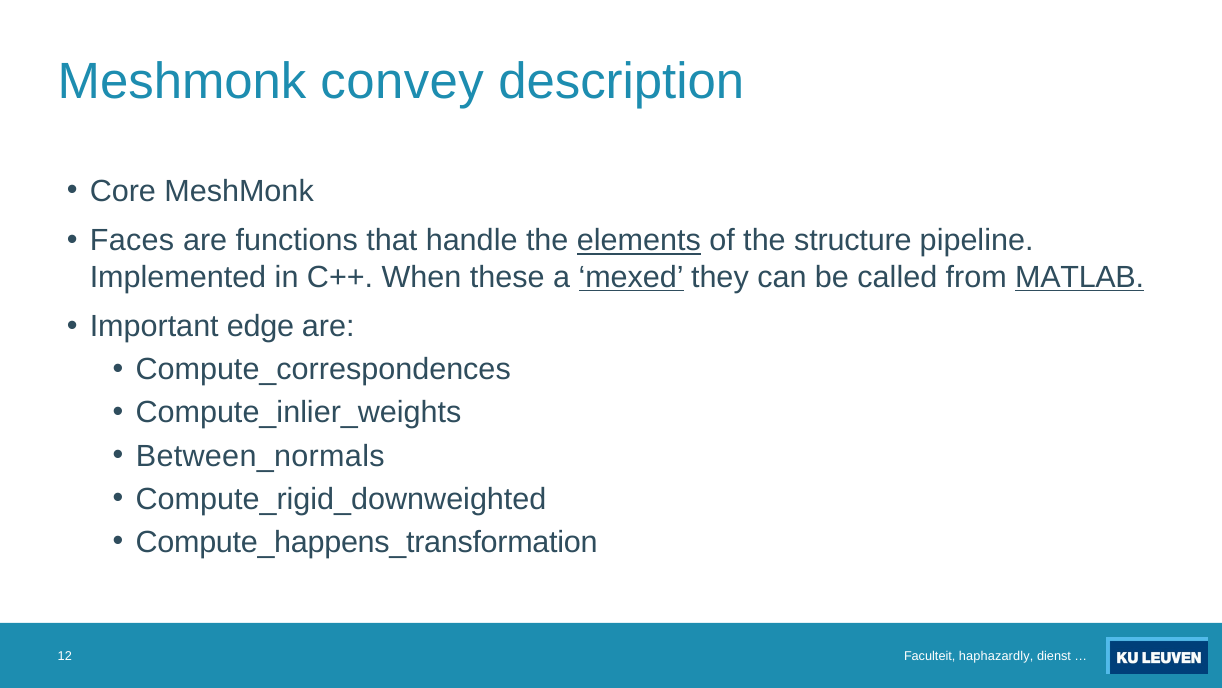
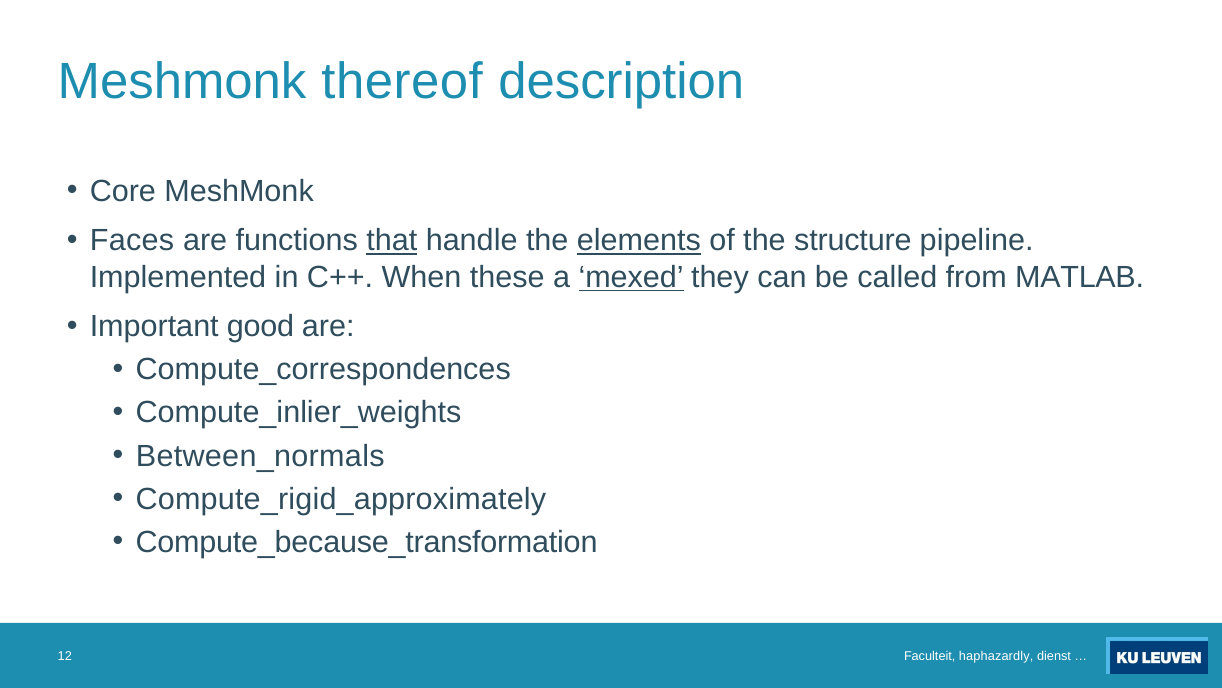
convey: convey -> thereof
that underline: none -> present
MATLAB underline: present -> none
edge: edge -> good
Compute_rigid_downweighted: Compute_rigid_downweighted -> Compute_rigid_approximately
Compute_happens_transformation: Compute_happens_transformation -> Compute_because_transformation
